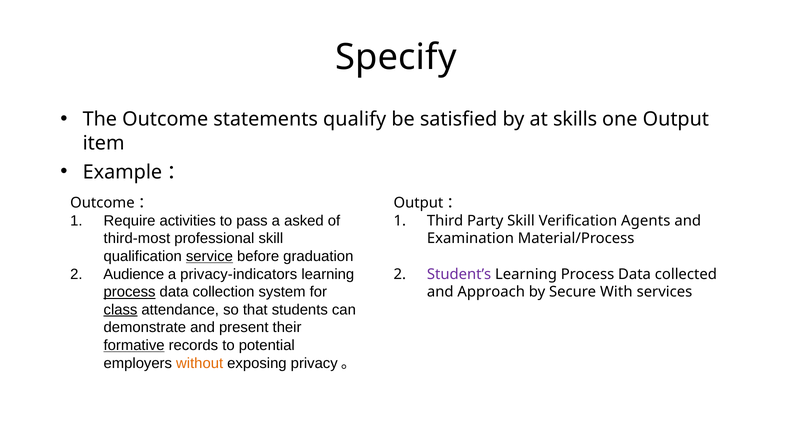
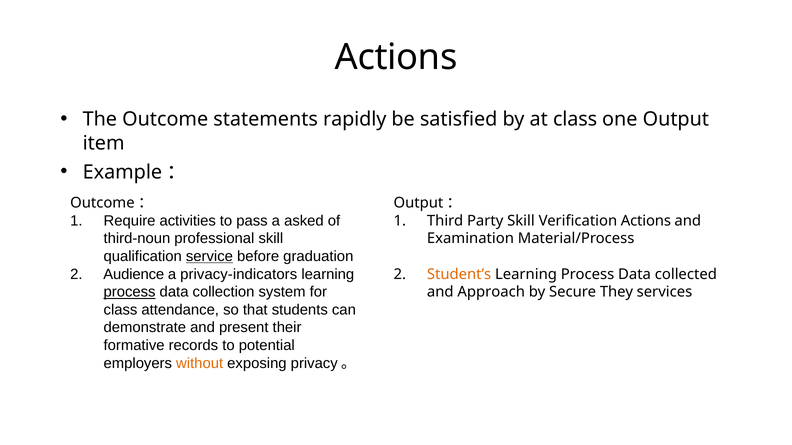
Specify at (396, 58): Specify -> Actions
qualify: qualify -> rapidly
at skills: skills -> class
Verification Agents: Agents -> Actions
third-most: third-most -> third-noun
Student’s colour: purple -> orange
With: With -> They
class at (120, 310) underline: present -> none
formative underline: present -> none
